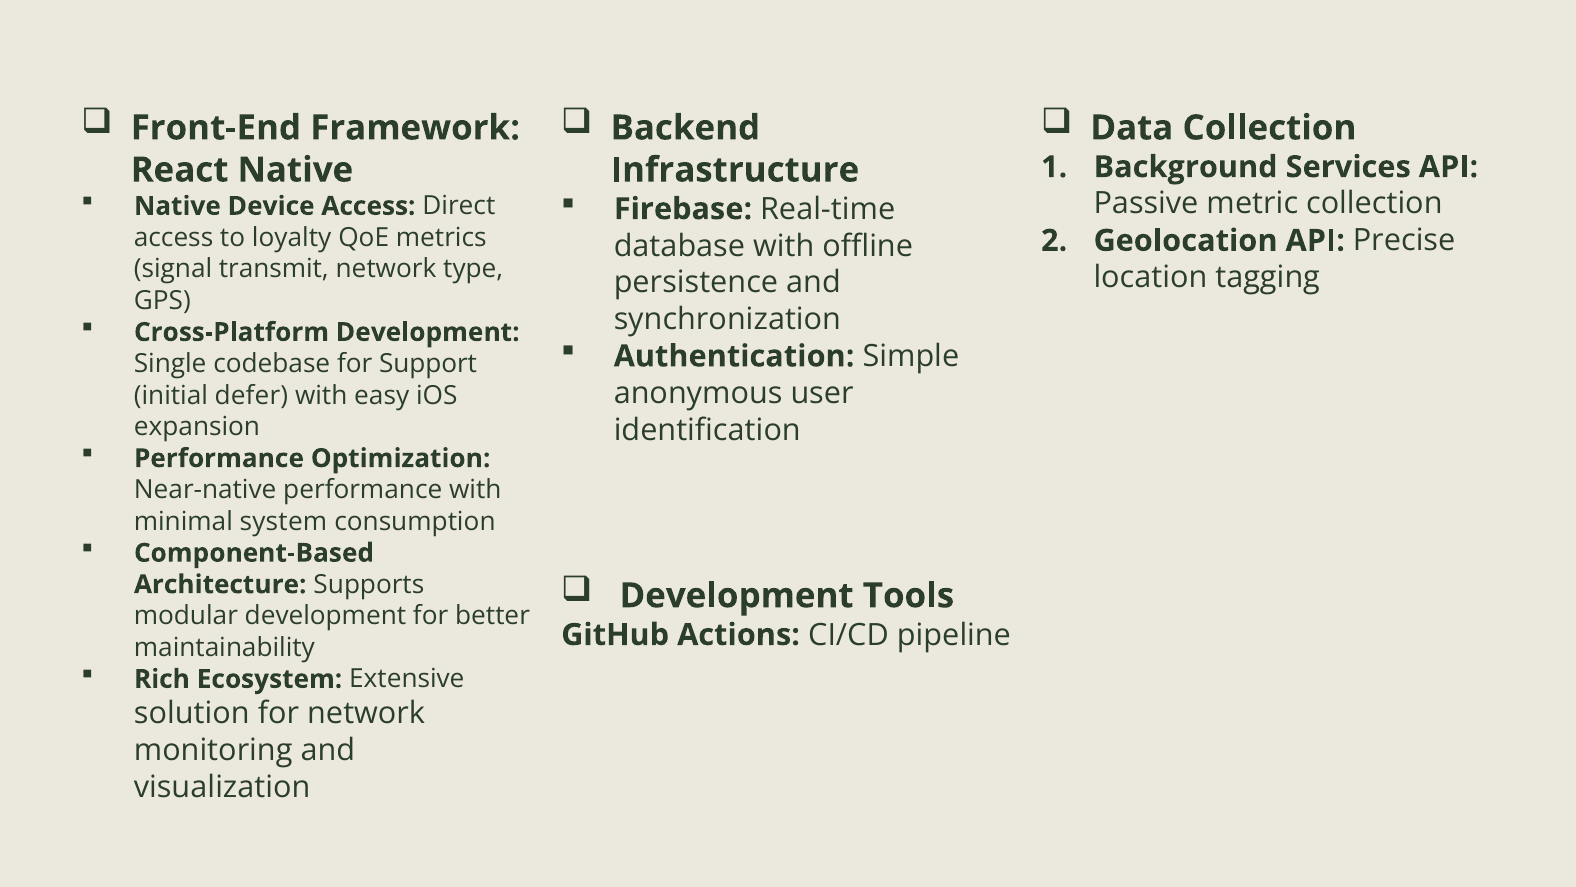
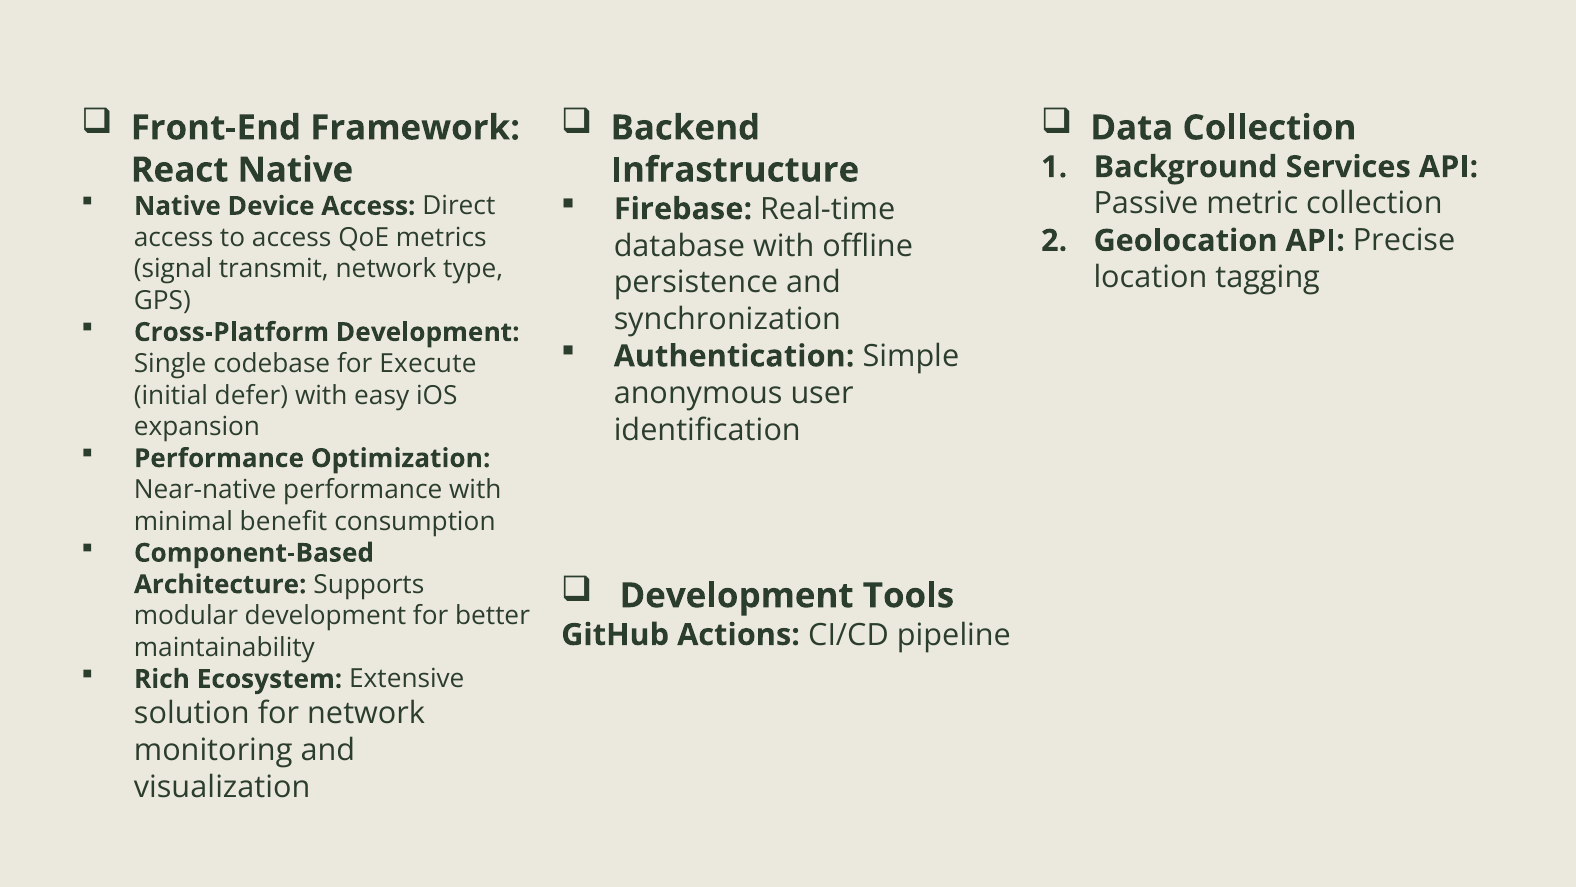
to loyalty: loyalty -> access
Support: Support -> Execute
system: system -> benefit
